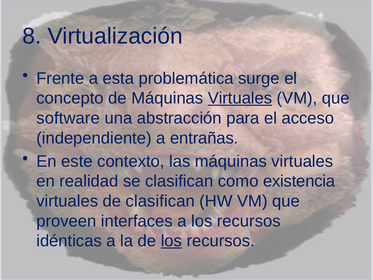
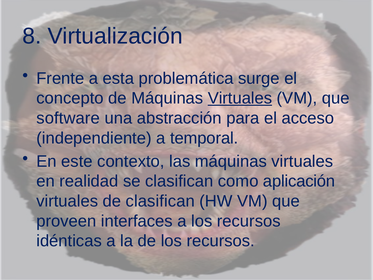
entrañas: entrañas -> temporal
existencia: existencia -> aplicación
los at (171, 241) underline: present -> none
